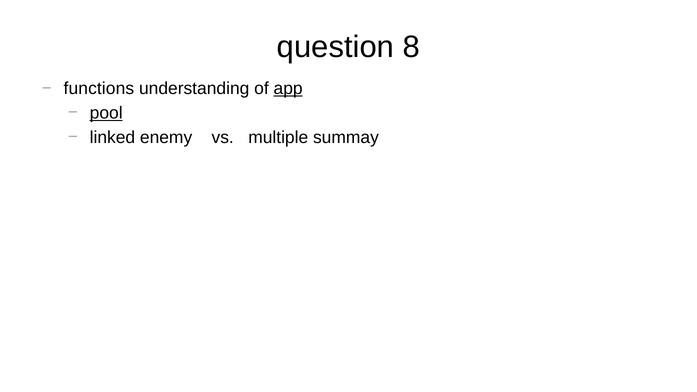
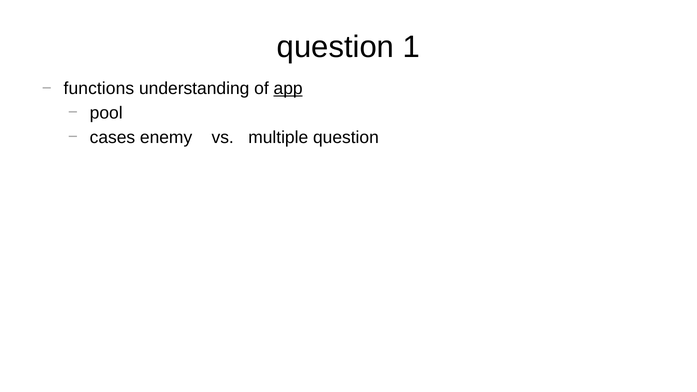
8: 8 -> 1
pool underline: present -> none
linked: linked -> cases
multiple summay: summay -> question
